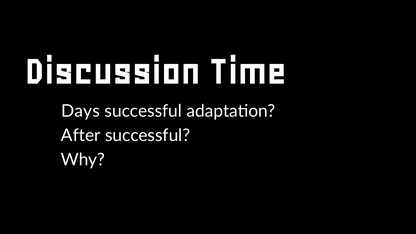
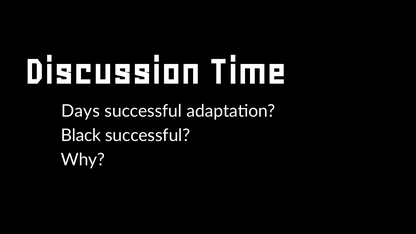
After: After -> Black
